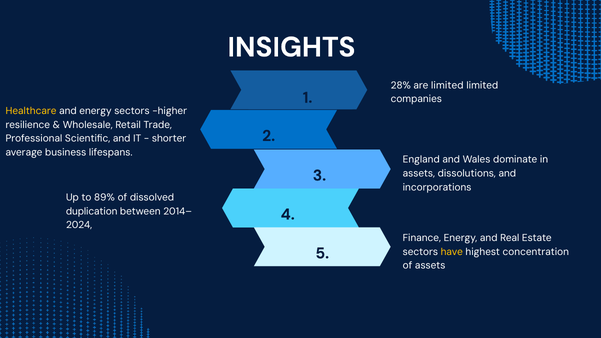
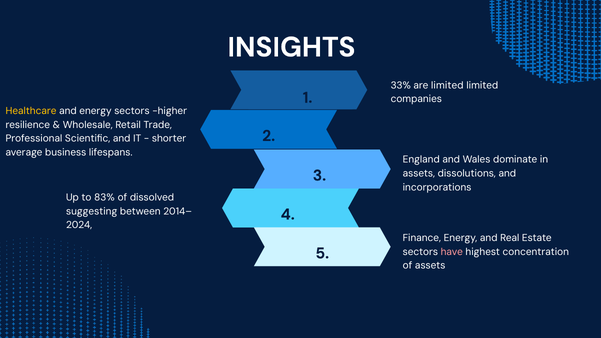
28%: 28% -> 33%
89%: 89% -> 83%
duplication: duplication -> suggesting
have colour: yellow -> pink
